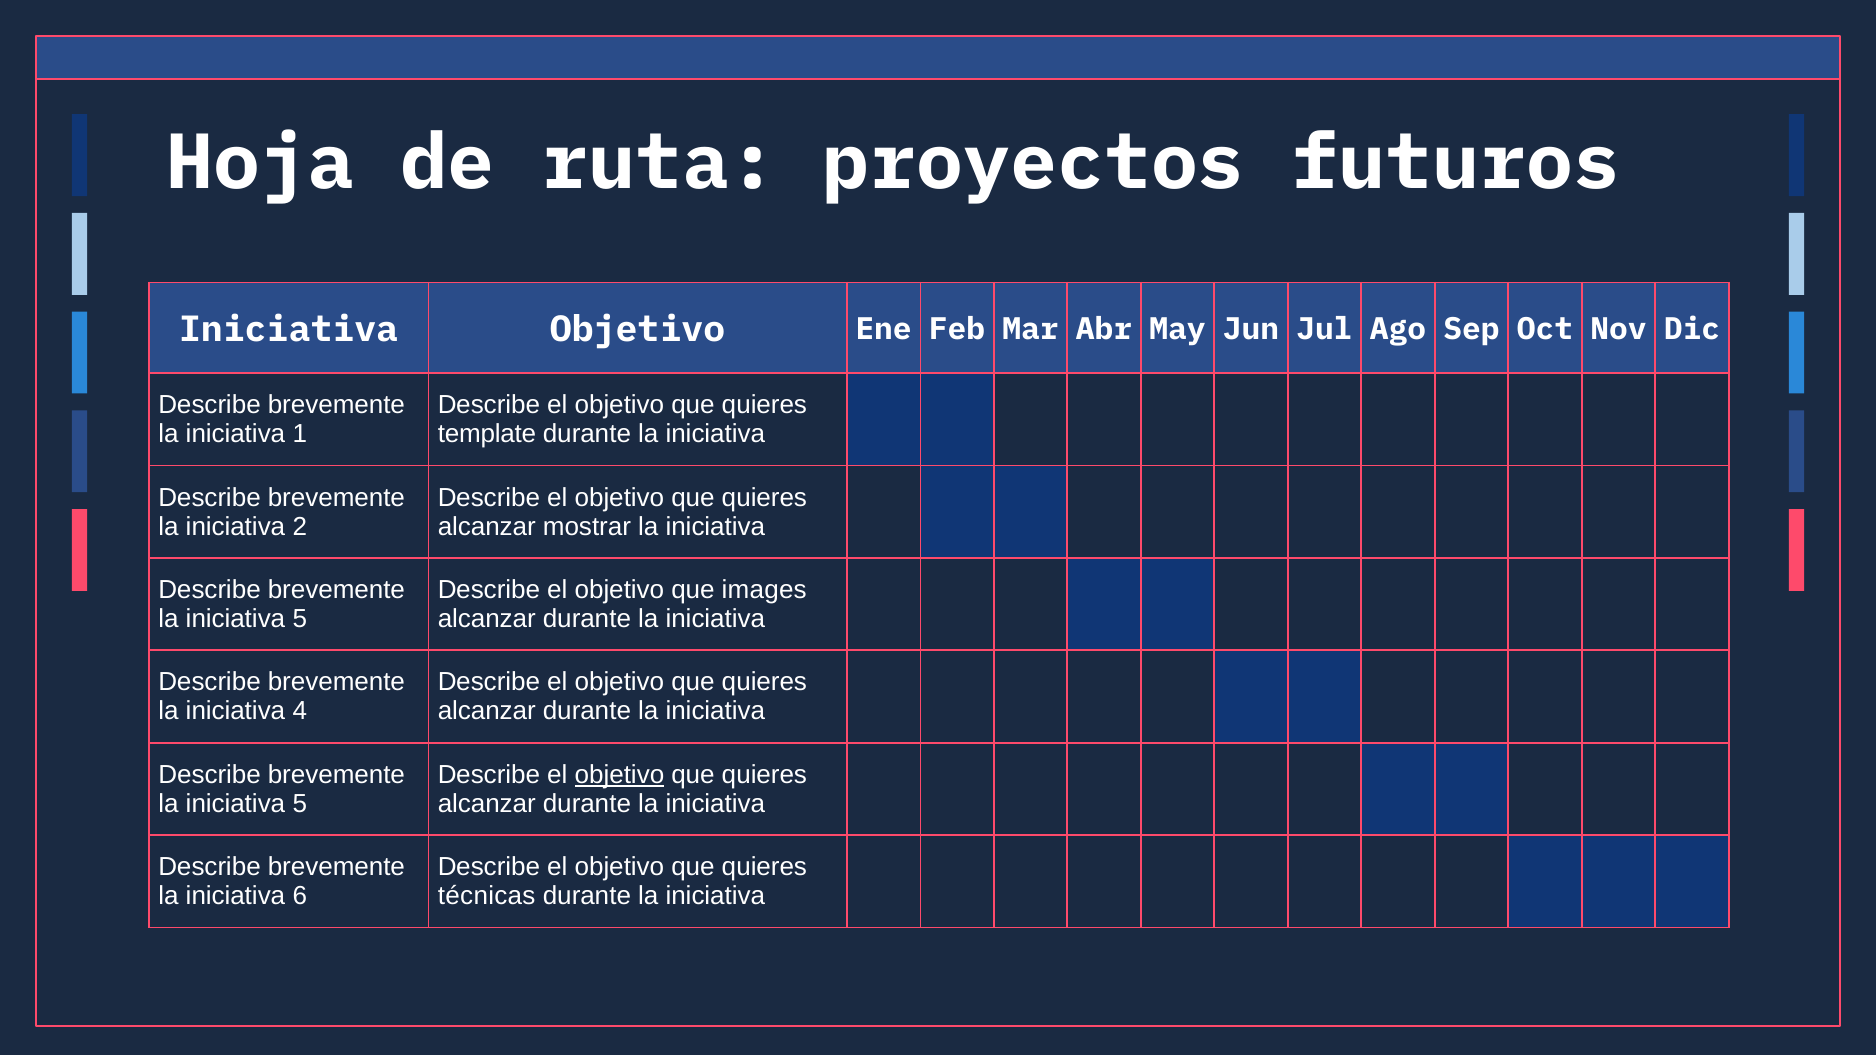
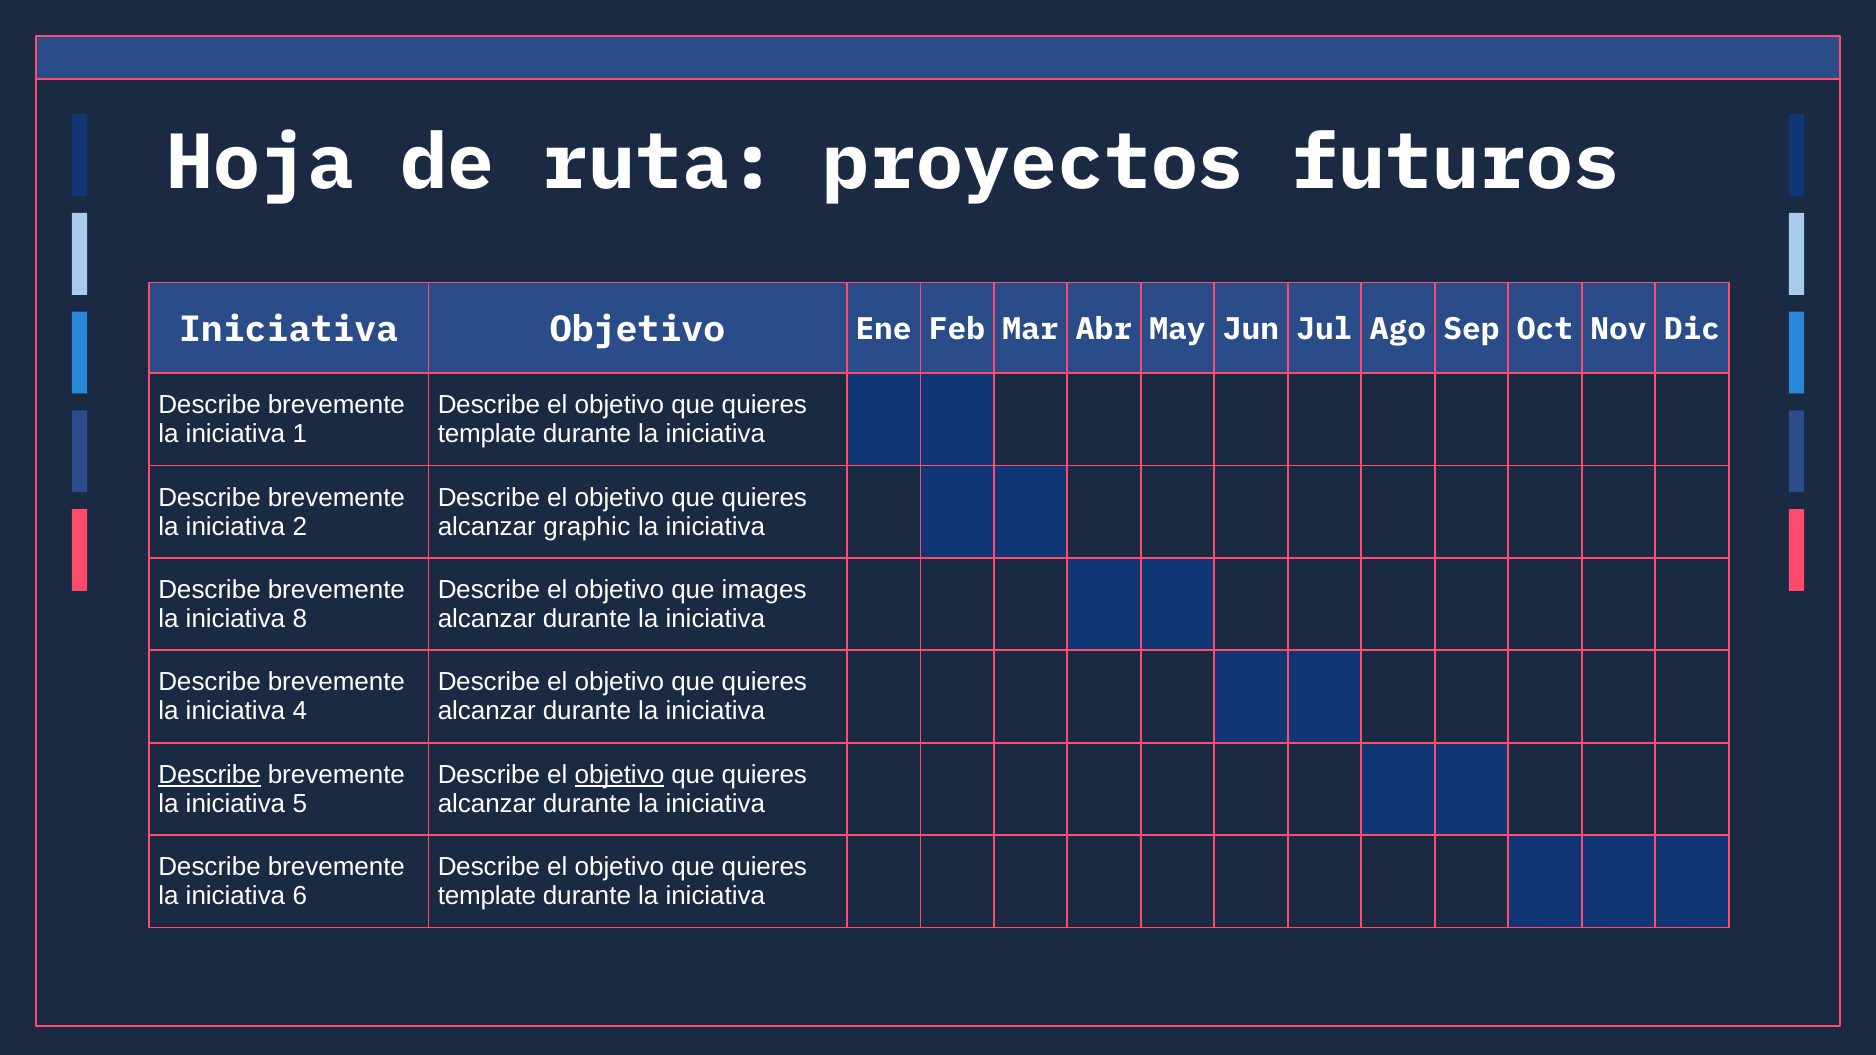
mostrar: mostrar -> graphic
5 at (300, 619): 5 -> 8
Describe at (210, 775) underline: none -> present
técnicas at (487, 897): técnicas -> template
